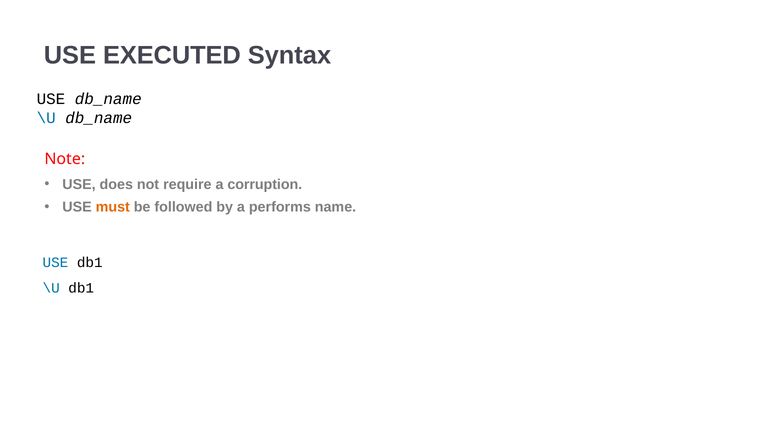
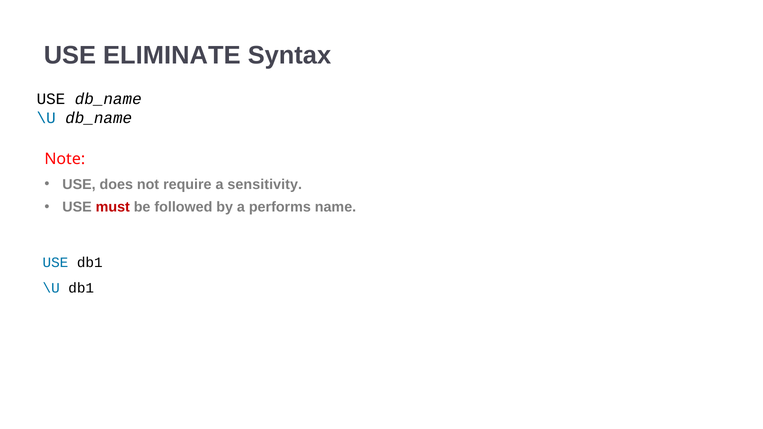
EXECUTED: EXECUTED -> ELIMINATE
corruption: corruption -> sensitivity
must colour: orange -> red
